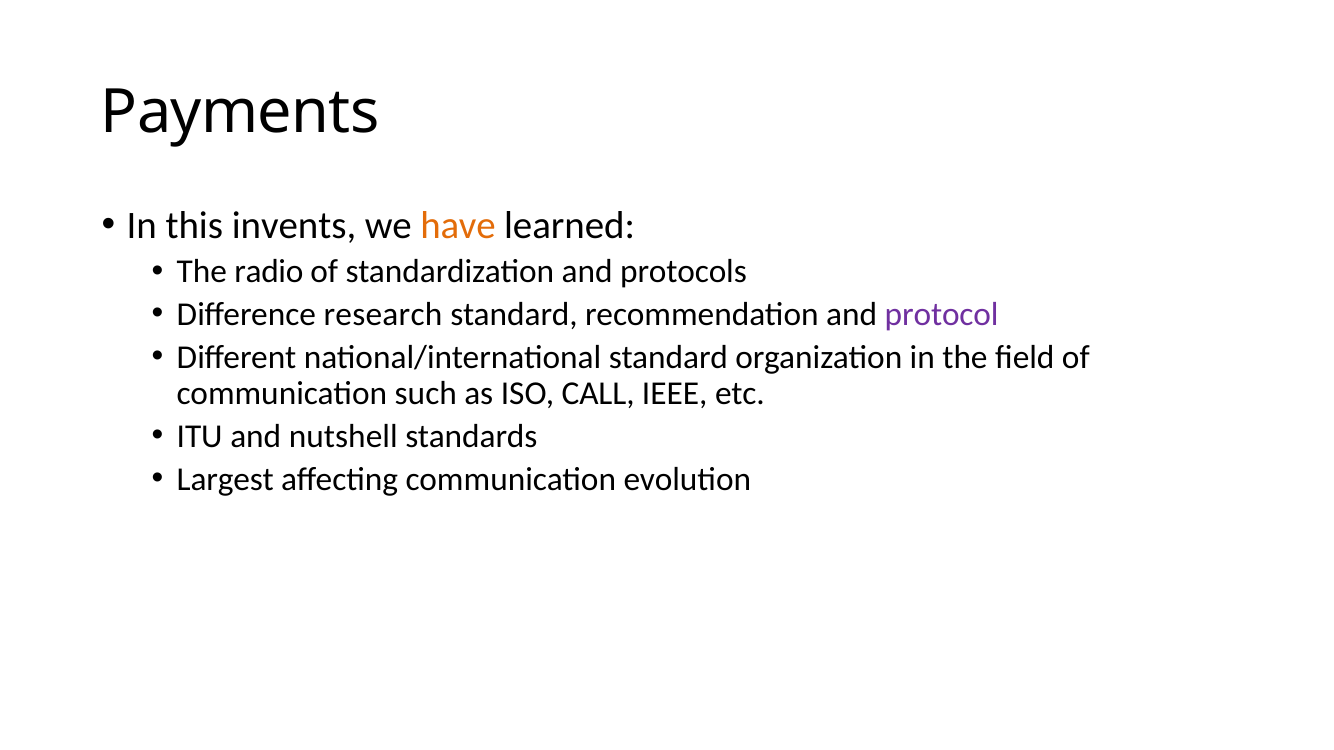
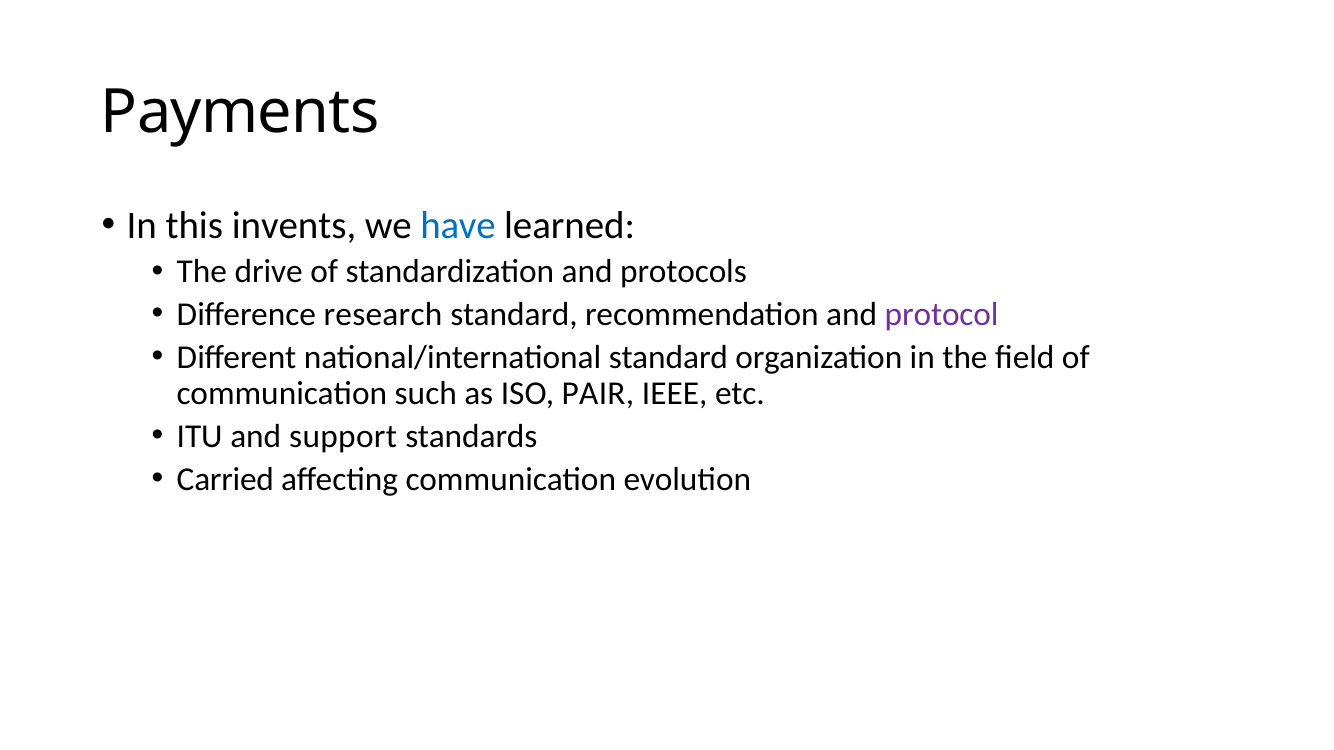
have colour: orange -> blue
radio: radio -> drive
CALL: CALL -> PAIR
nutshell: nutshell -> support
Largest: Largest -> Carried
